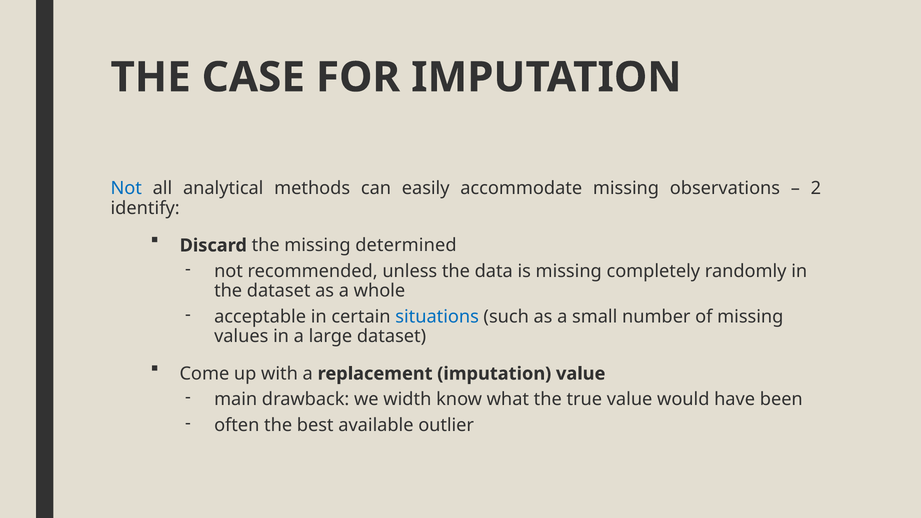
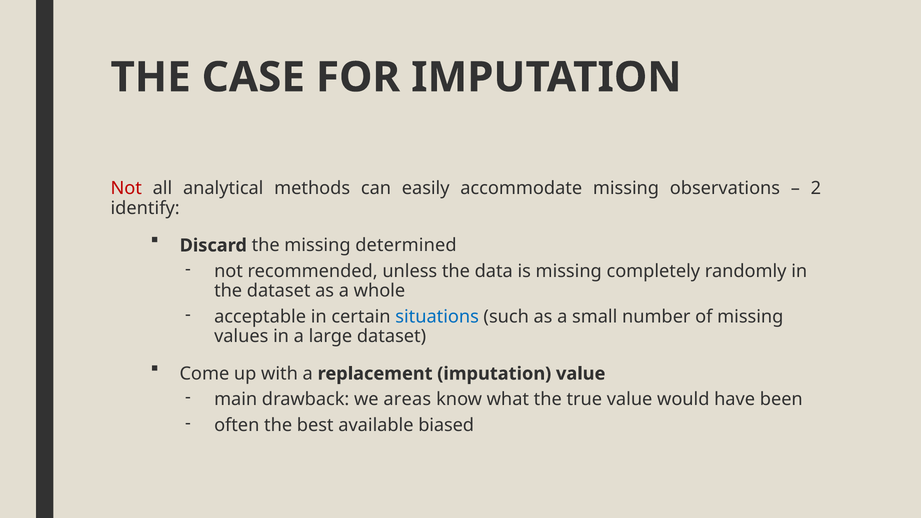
Not at (126, 188) colour: blue -> red
width: width -> areas
outlier: outlier -> biased
